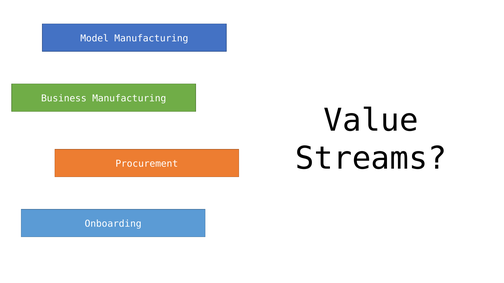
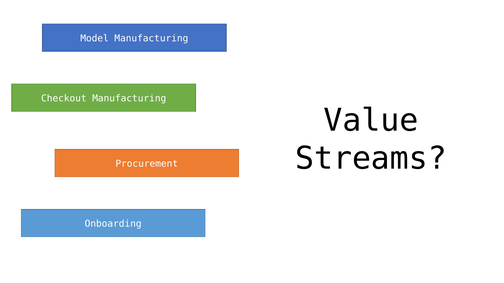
Business: Business -> Checkout
